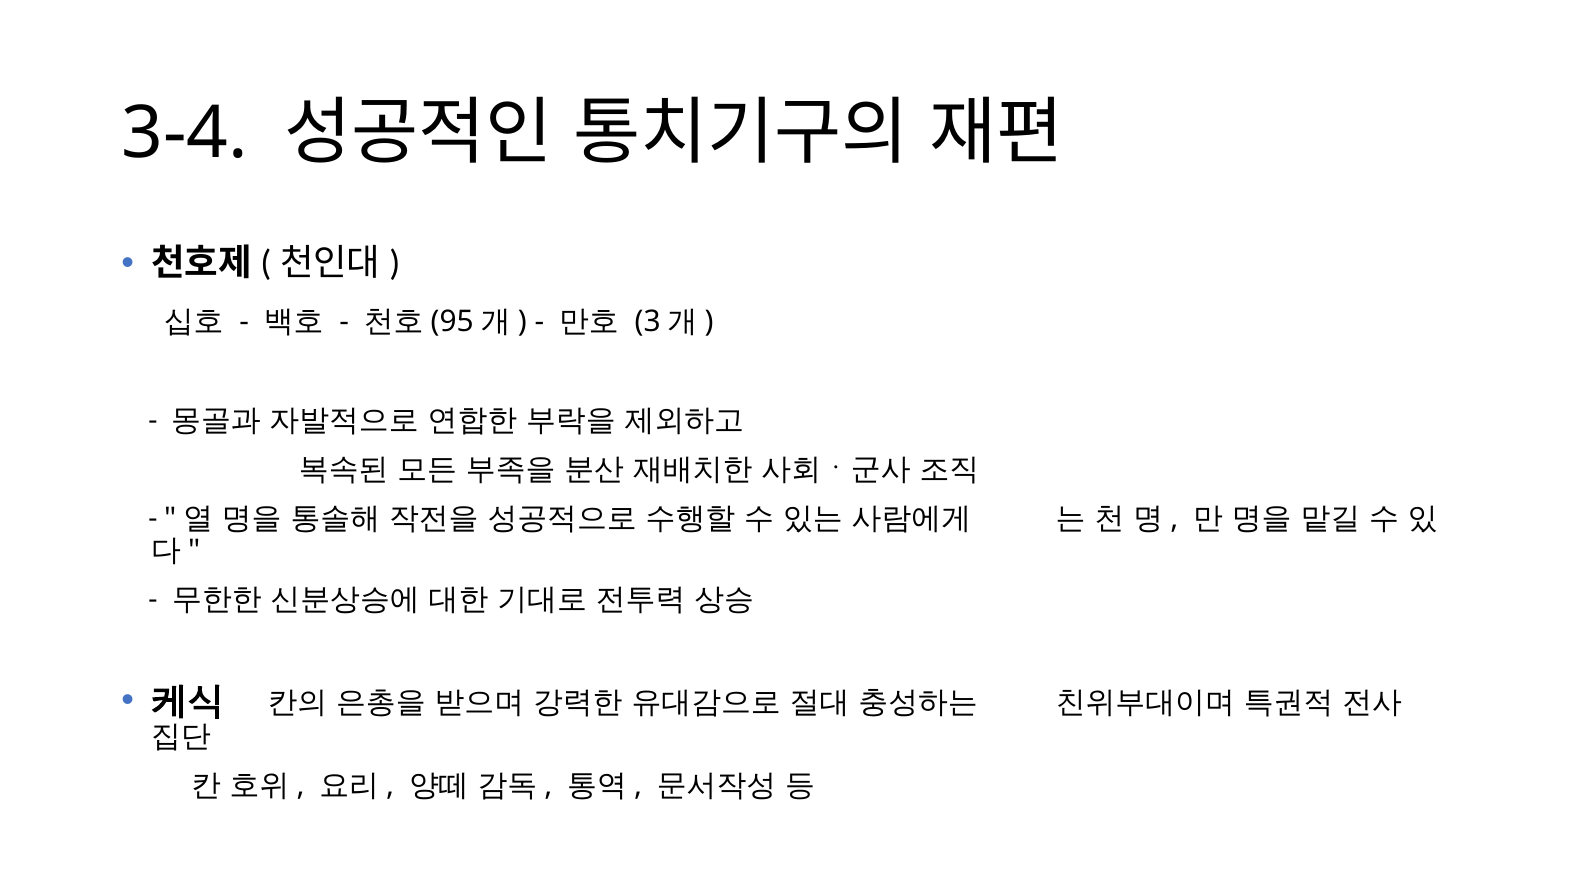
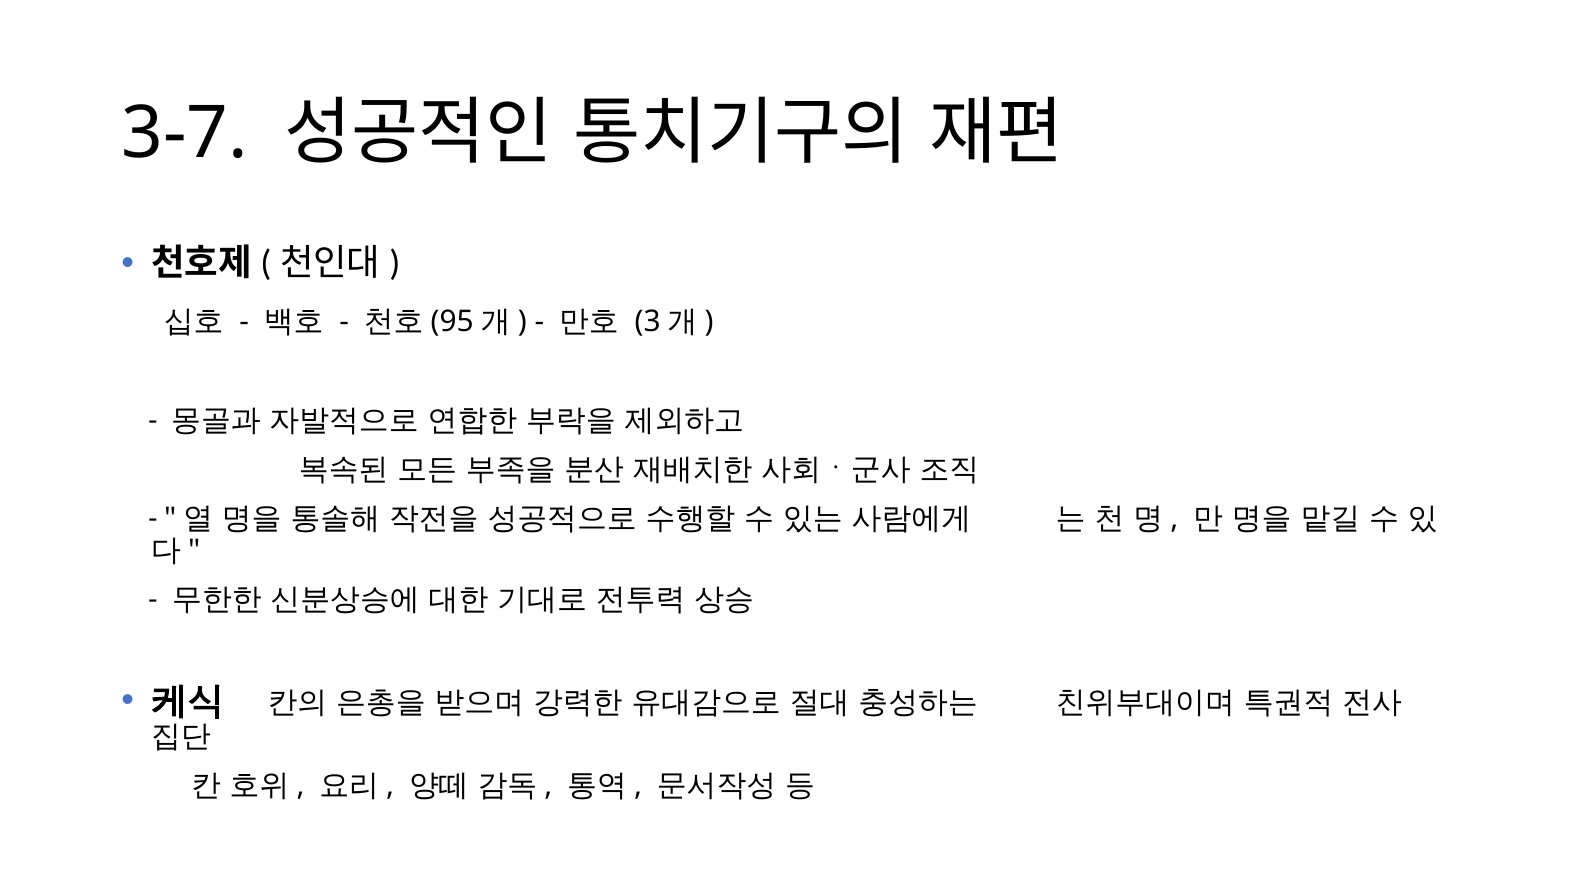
3-4: 3-4 -> 3-7
